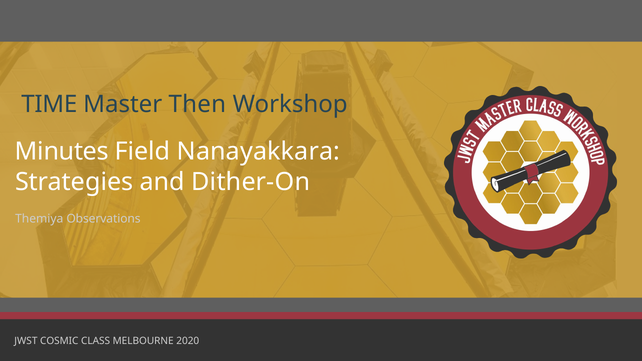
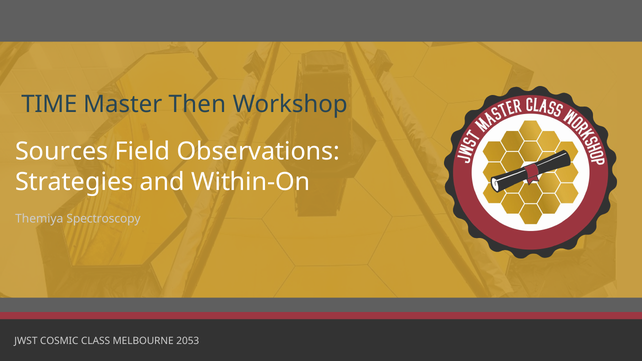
Minutes: Minutes -> Sources
Nanayakkara: Nanayakkara -> Observations
Dither-On: Dither-On -> Within-On
Observations: Observations -> Spectroscopy
2020: 2020 -> 2053
